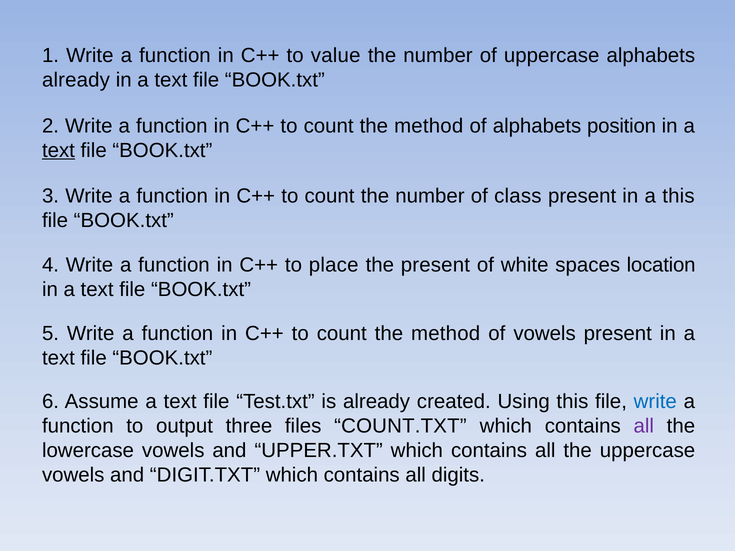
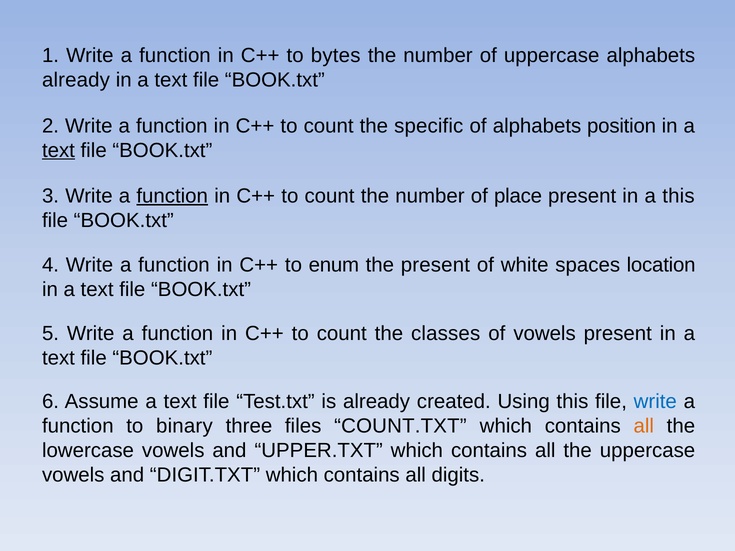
value: value -> bytes
method at (429, 126): method -> specific
function at (172, 196) underline: none -> present
class: class -> place
place: place -> enum
method at (446, 334): method -> classes
output: output -> binary
all at (644, 426) colour: purple -> orange
